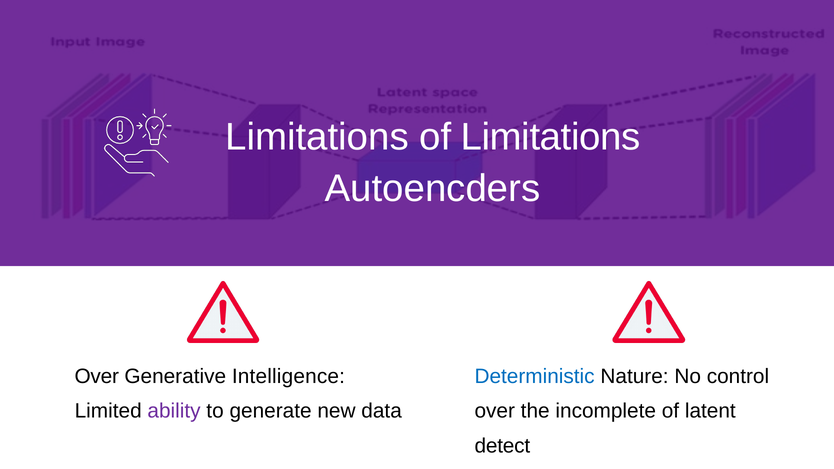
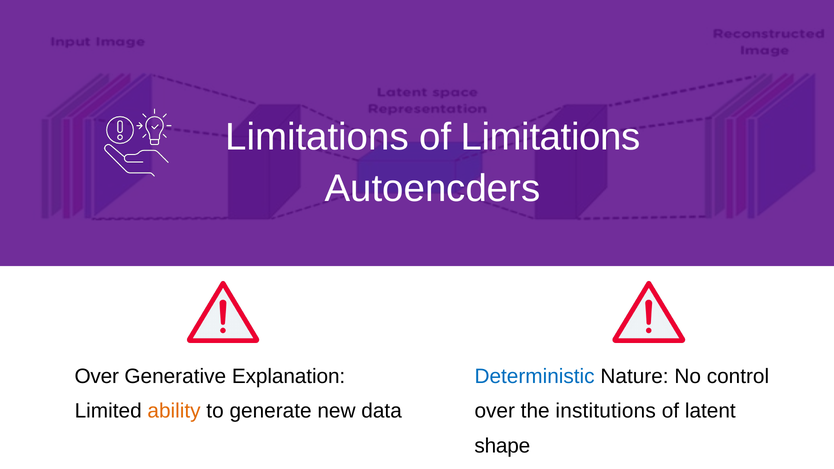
Intelligence: Intelligence -> Explanation
ability colour: purple -> orange
incomplete: incomplete -> institutions
detect: detect -> shape
